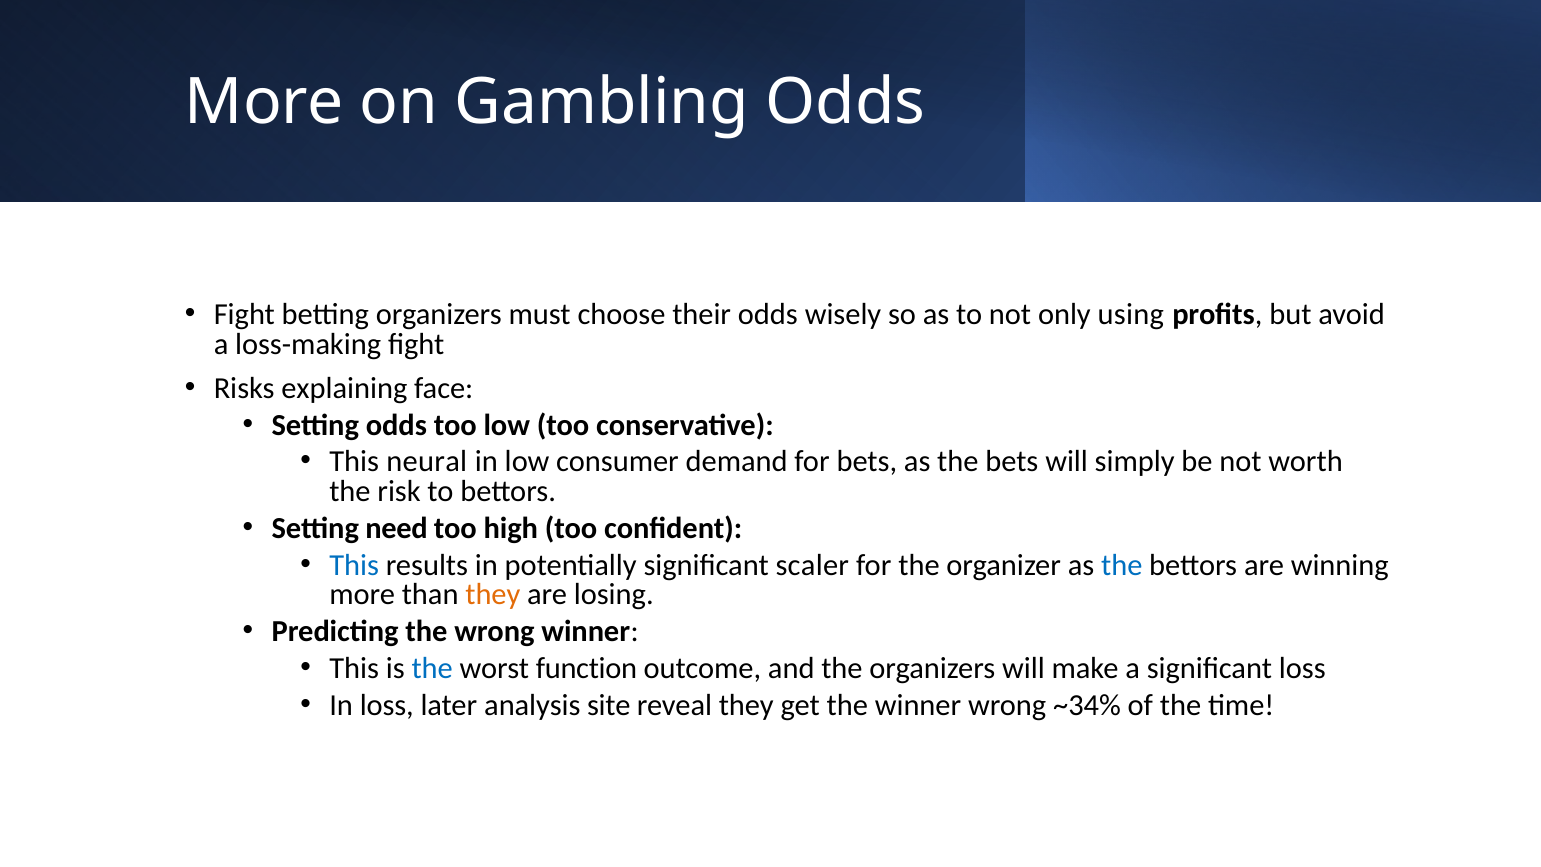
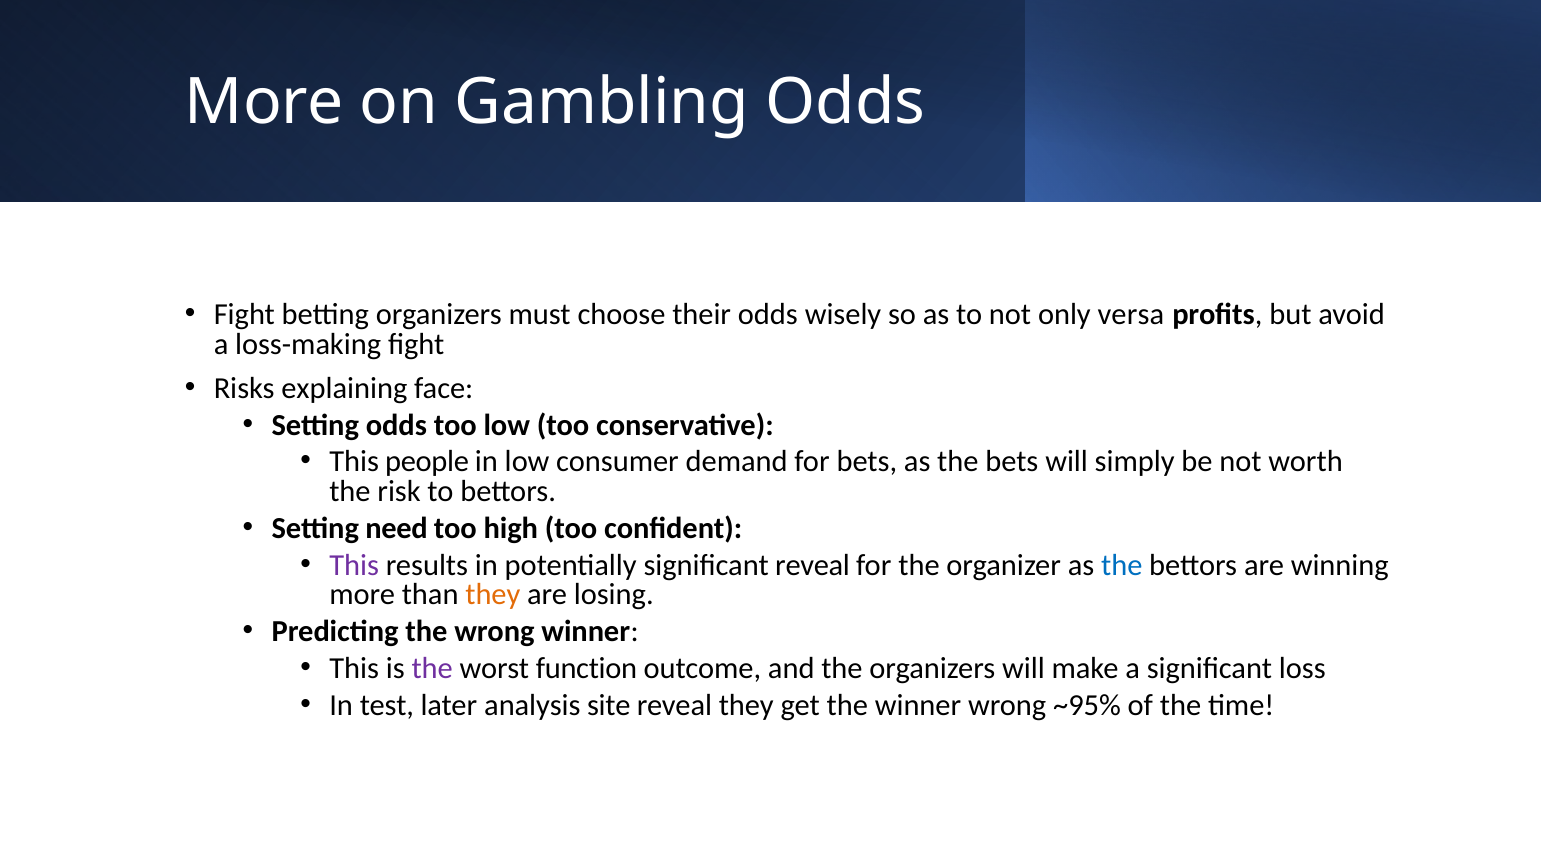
using: using -> versa
neural: neural -> people
This at (354, 565) colour: blue -> purple
significant scaler: scaler -> reveal
the at (432, 668) colour: blue -> purple
In loss: loss -> test
~34%: ~34% -> ~95%
